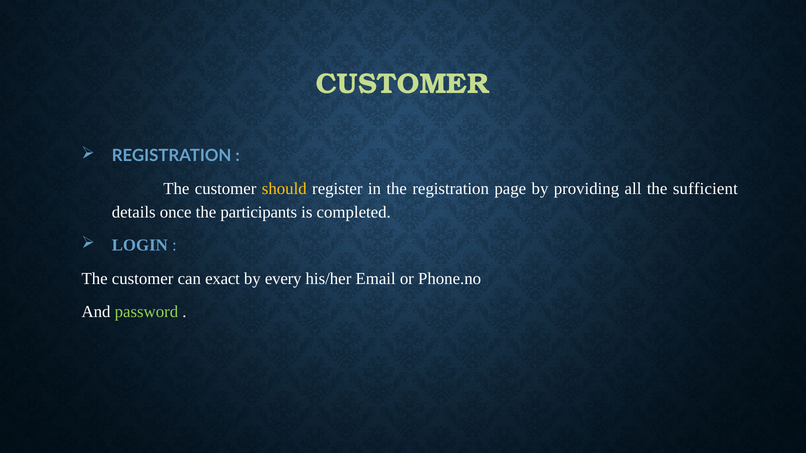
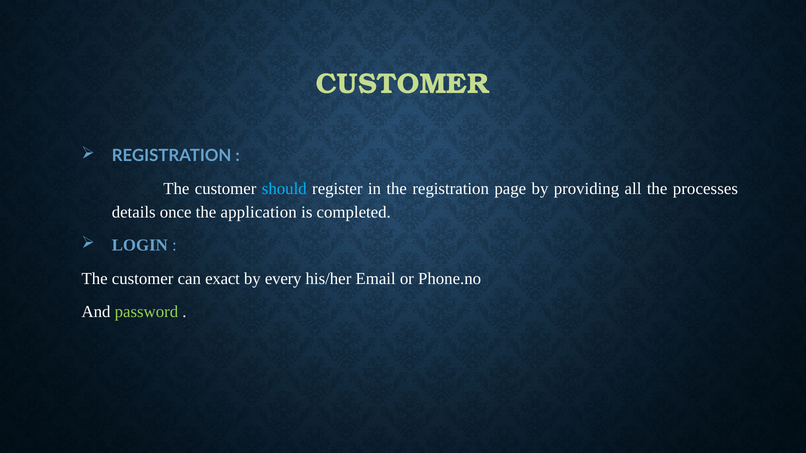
should colour: yellow -> light blue
sufficient: sufficient -> processes
participants: participants -> application
